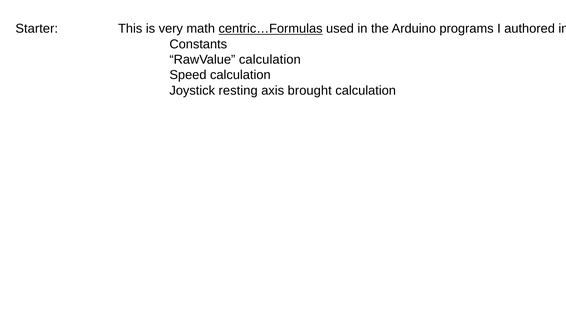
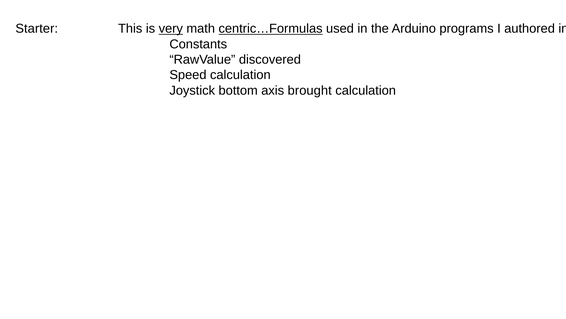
very underline: none -> present
RawValue calculation: calculation -> discovered
resting: resting -> bottom
